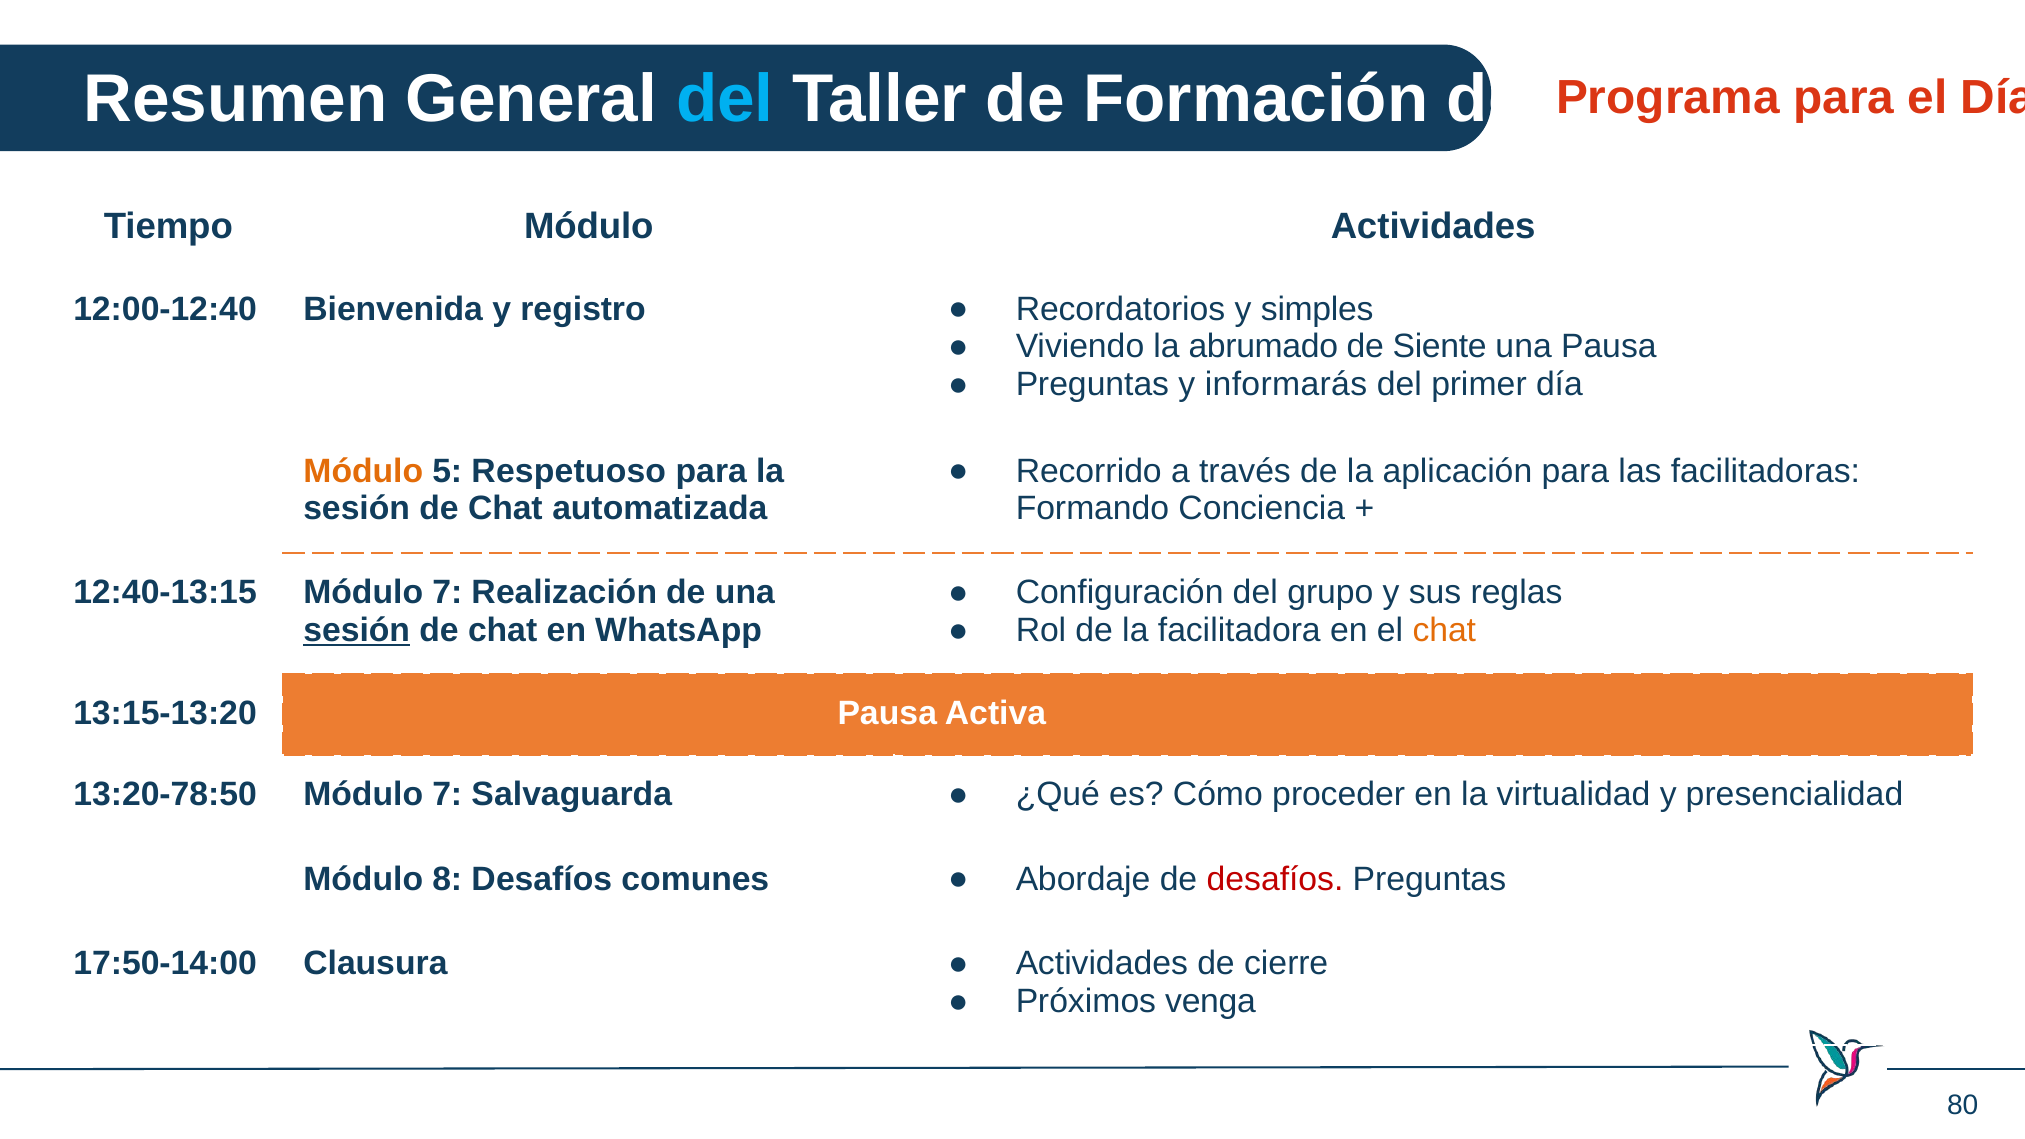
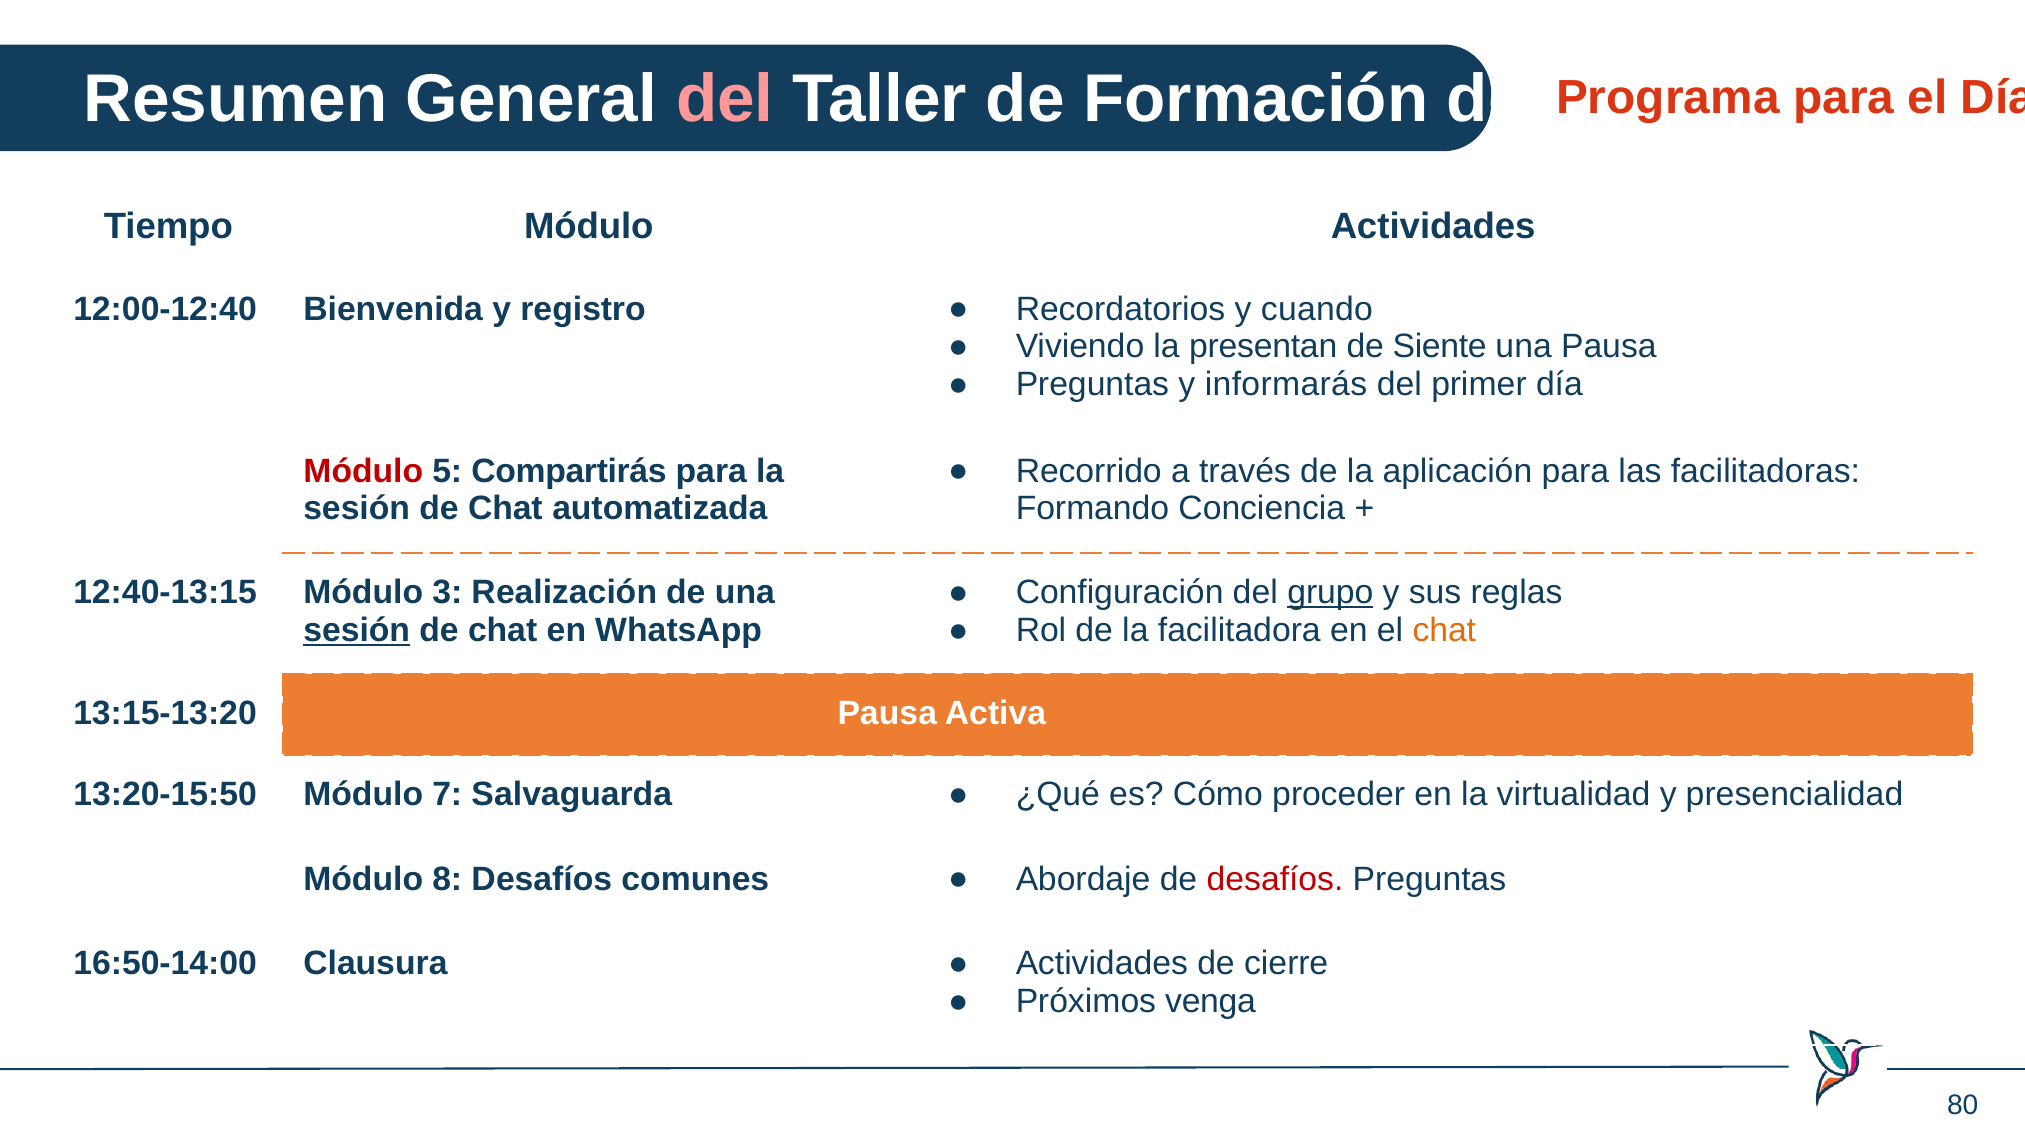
del at (725, 99) colour: light blue -> pink
simples: simples -> cuando
abrumado: abrumado -> presentan
Módulo at (363, 471) colour: orange -> red
Respetuoso: Respetuoso -> Compartirás
12:40-13:15 Módulo 7: 7 -> 3
grupo underline: none -> present
13:20-78:50: 13:20-78:50 -> 13:20-15:50
17:50-14:00: 17:50-14:00 -> 16:50-14:00
